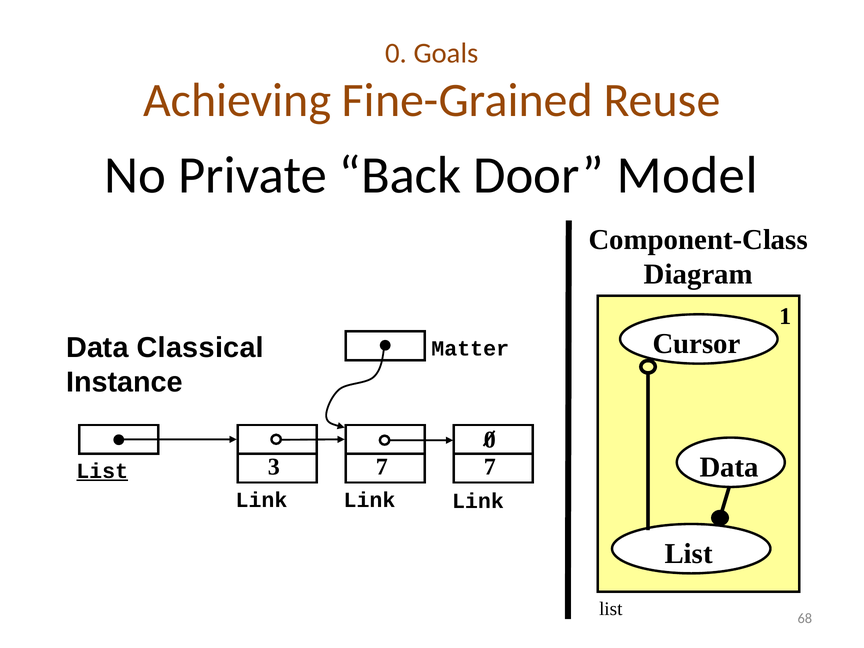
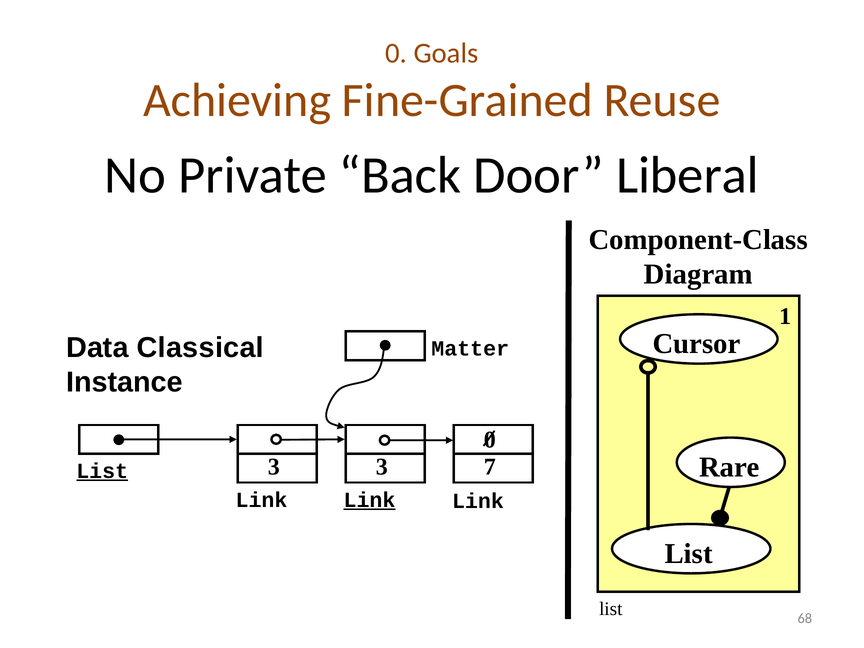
Model: Model -> Liberal
Data at (729, 467): Data -> Rare
3 7: 7 -> 3
Link at (369, 500) underline: none -> present
